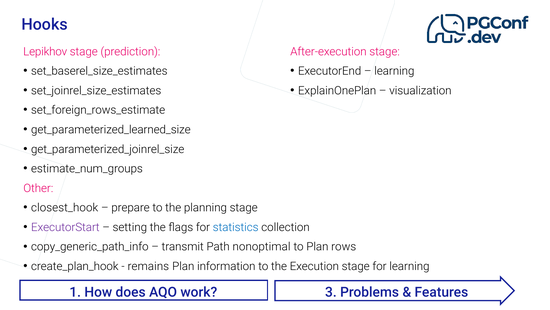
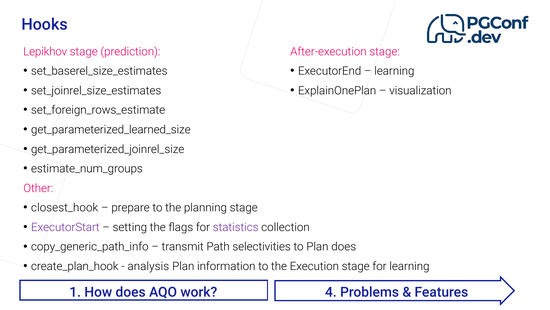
statistics colour: blue -> purple
nonoptimal: nonoptimal -> selectivities
Plan rows: rows -> does
remains: remains -> analysis
3: 3 -> 4
